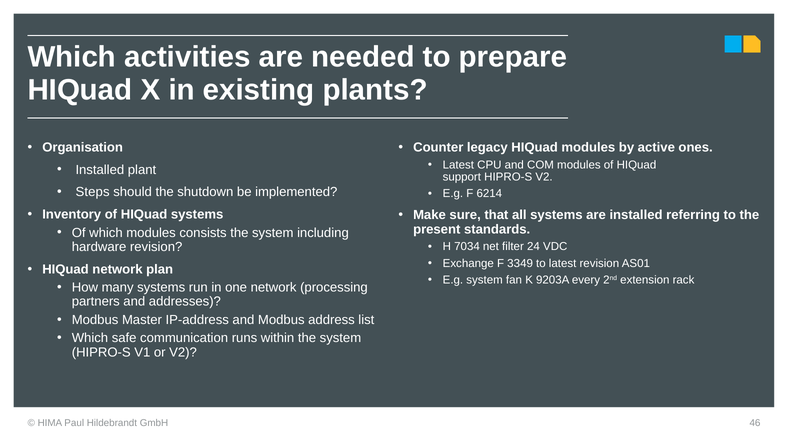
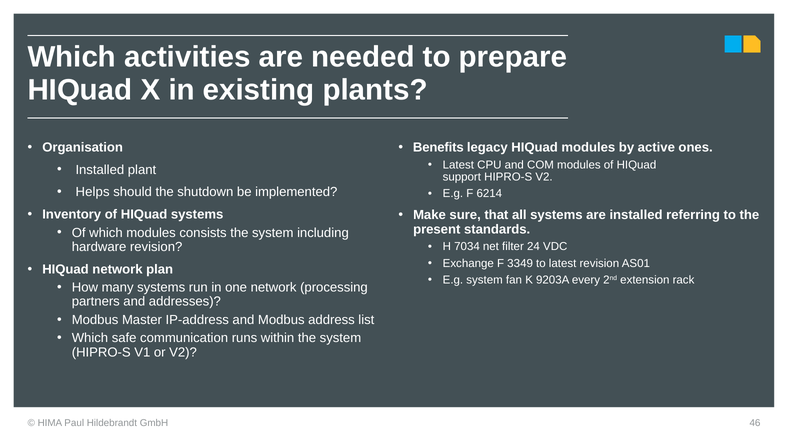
Counter: Counter -> Benefits
Steps: Steps -> Helps
